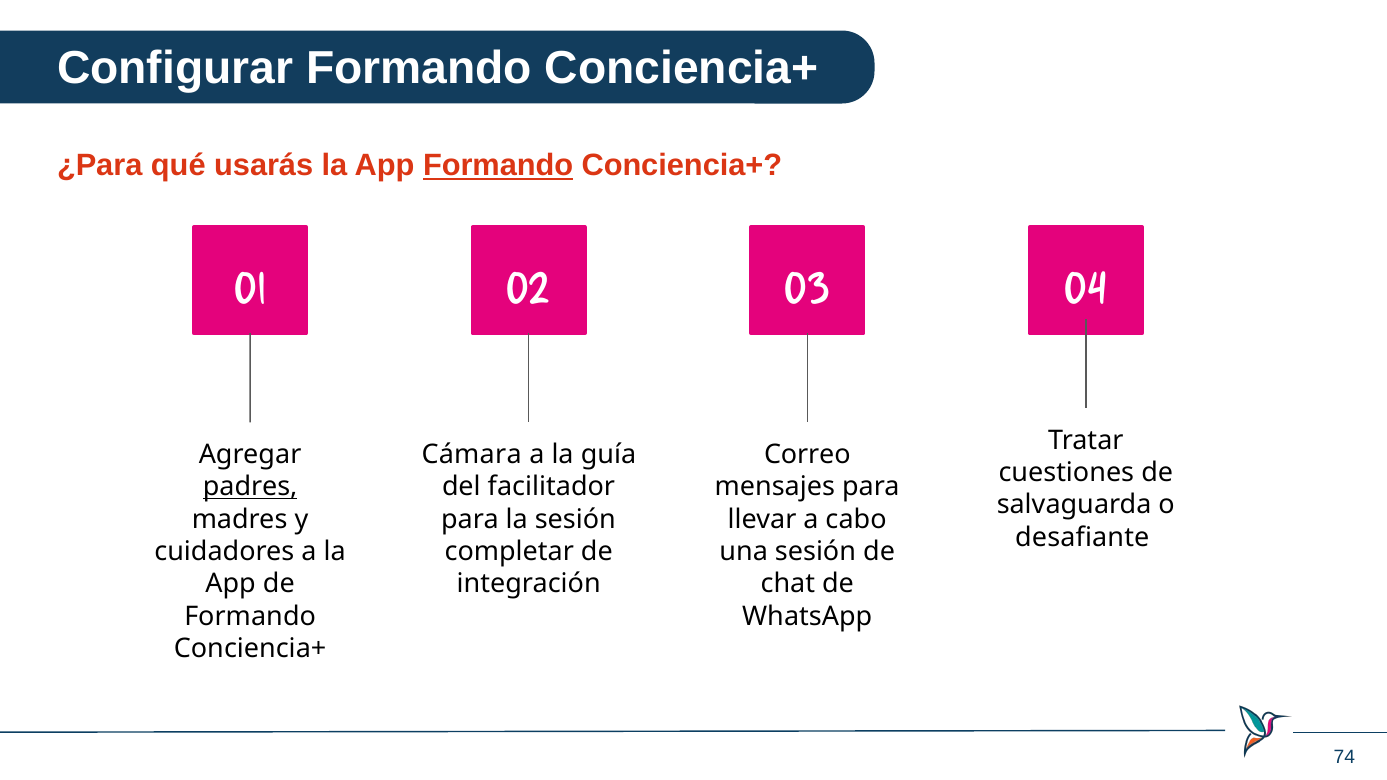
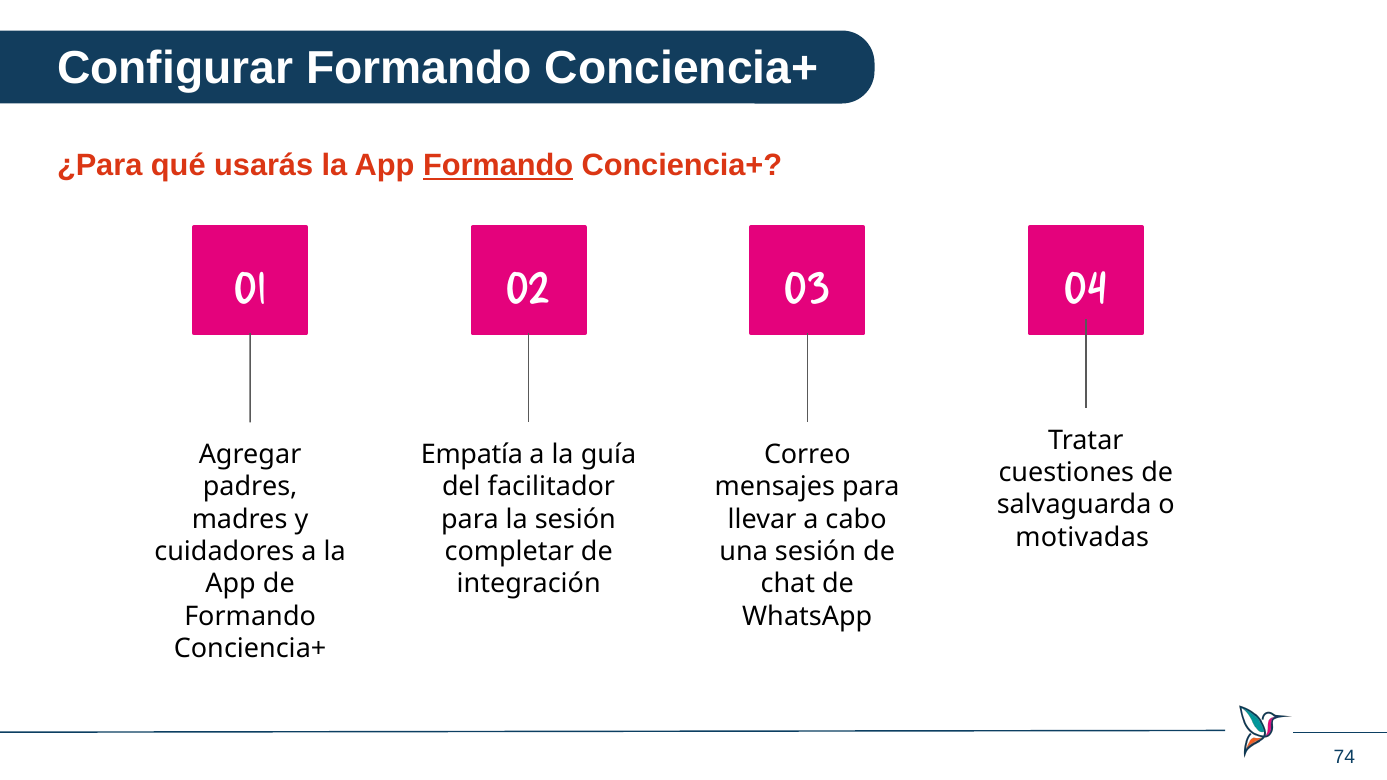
Cámara: Cámara -> Empatía
padres underline: present -> none
desafiante: desafiante -> motivadas
